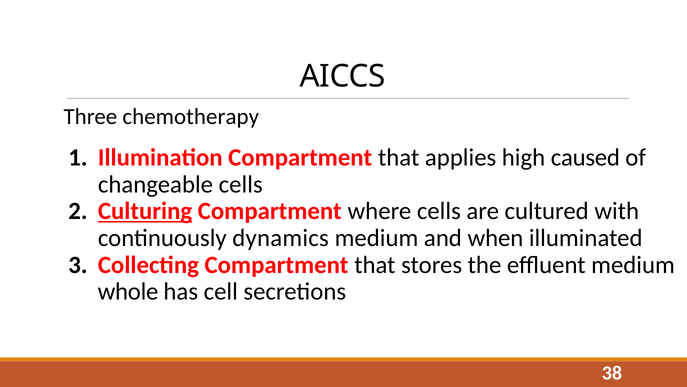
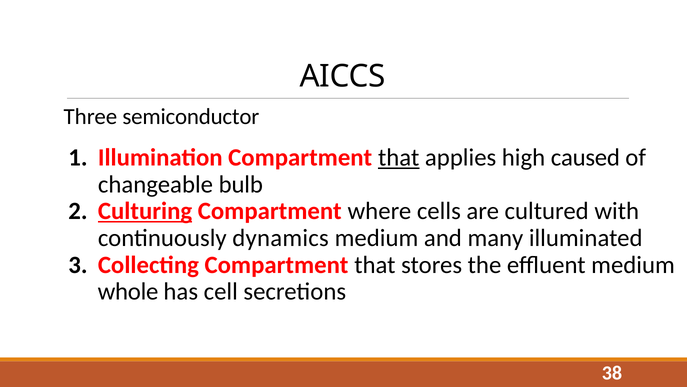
chemotherapy: chemotherapy -> semiconductor
that at (399, 157) underline: none -> present
changeable cells: cells -> bulb
when: when -> many
